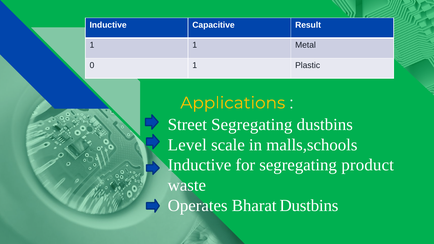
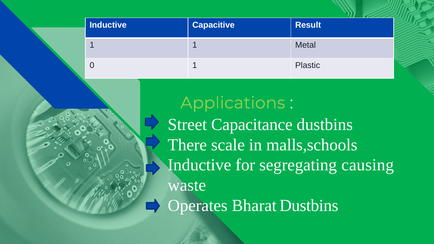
Applications colour: yellow -> light green
Street Segregating: Segregating -> Capacitance
Level: Level -> There
product: product -> causing
